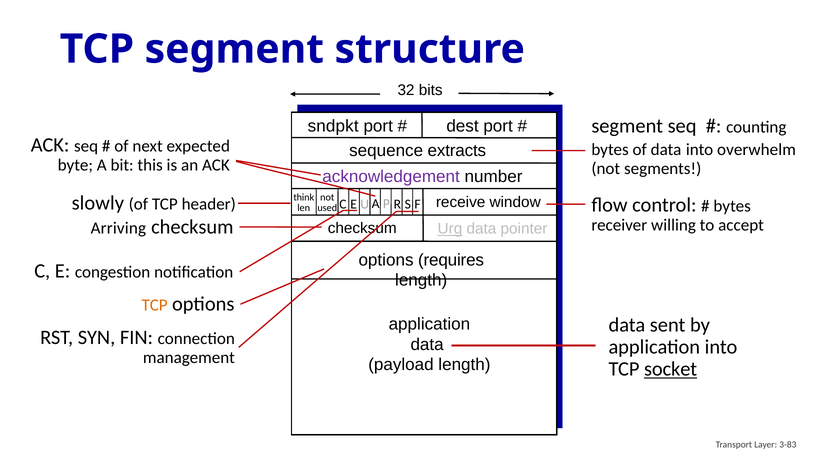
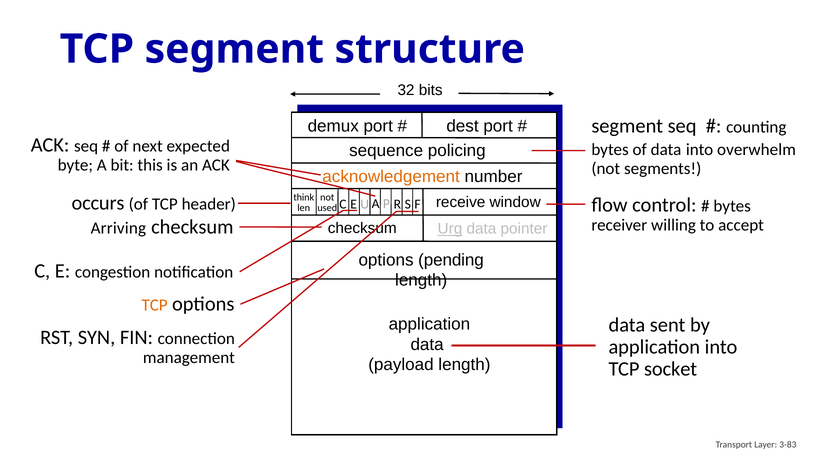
sndpkt: sndpkt -> demux
extracts: extracts -> policing
acknowledgement colour: purple -> orange
slowly: slowly -> occurs
requires: requires -> pending
socket underline: present -> none
